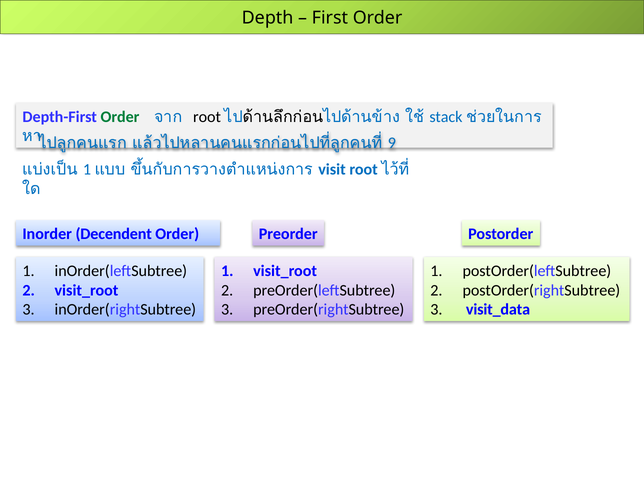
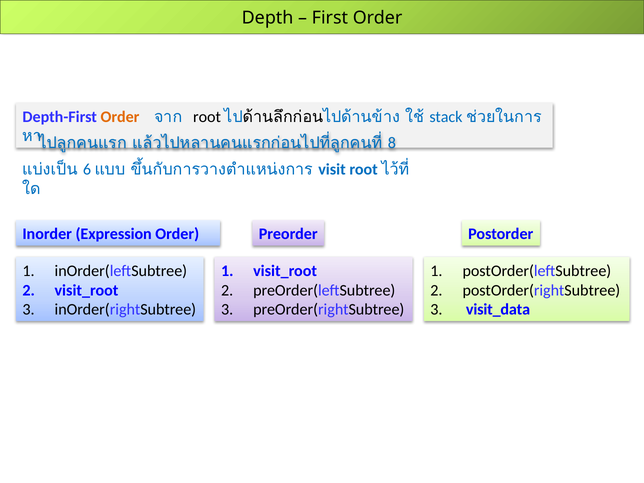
Order at (120, 117) colour: green -> orange
9: 9 -> 8
1 at (87, 170): 1 -> 6
Decendent: Decendent -> Expression
